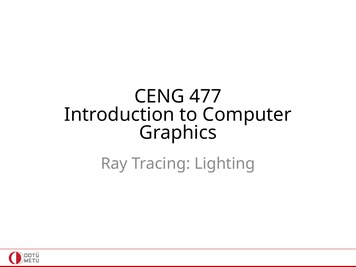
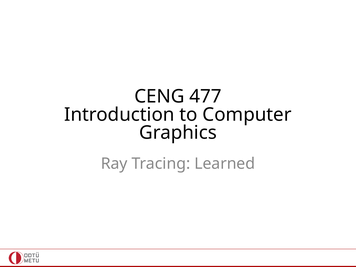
Lighting: Lighting -> Learned
